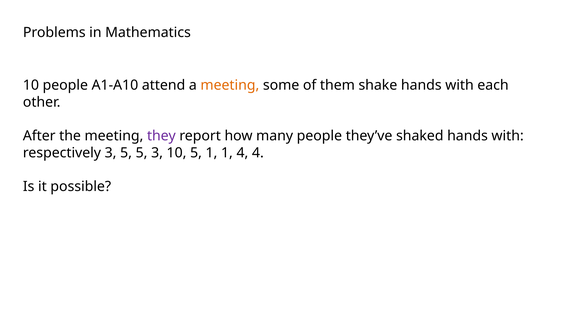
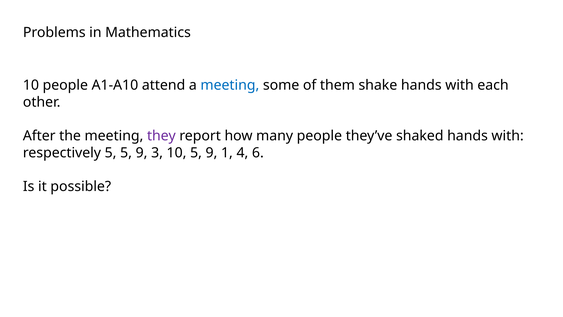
meeting at (230, 85) colour: orange -> blue
respectively 3: 3 -> 5
5 at (142, 153): 5 -> 9
10 5 1: 1 -> 9
4 4: 4 -> 6
